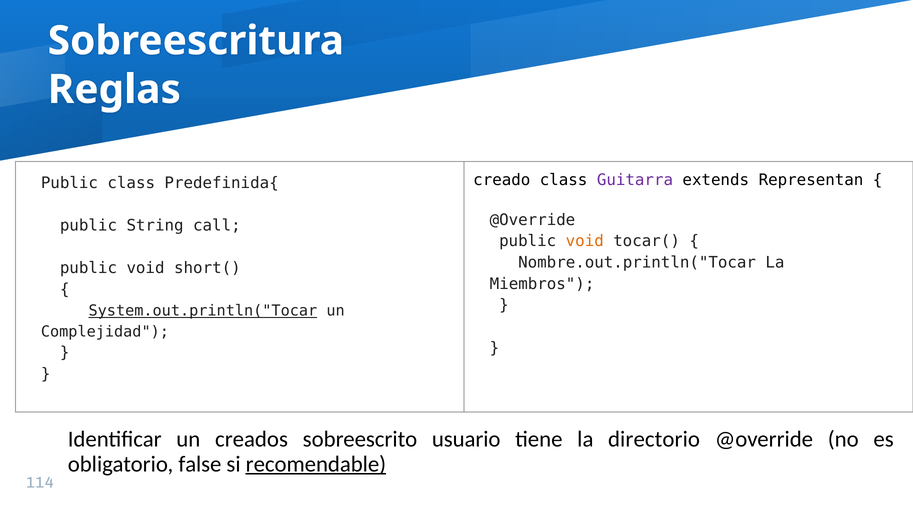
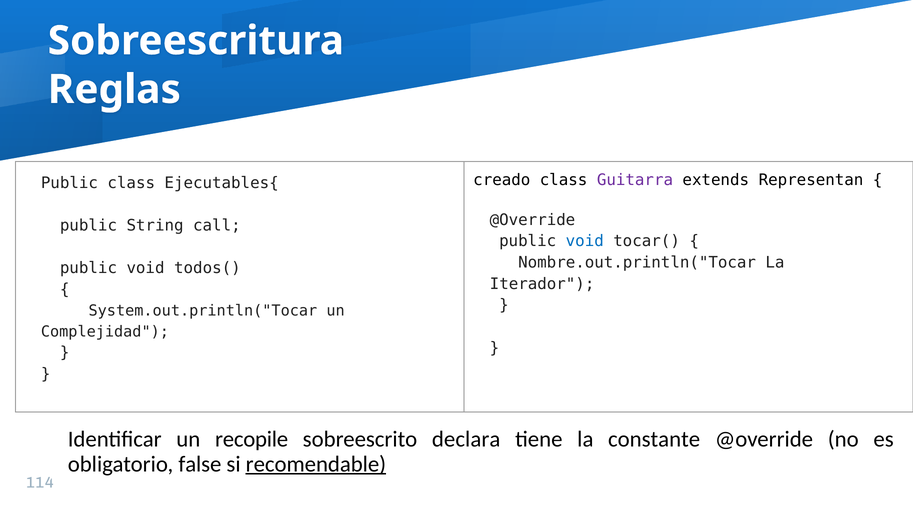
Predefinida{: Predefinida{ -> Ejecutables{
void at (585, 242) colour: orange -> blue
short(: short( -> todos(
Miembros: Miembros -> Iterador
System.out.println("Tocar underline: present -> none
creados: creados -> recopile
usuario: usuario -> declara
directorio: directorio -> constante
